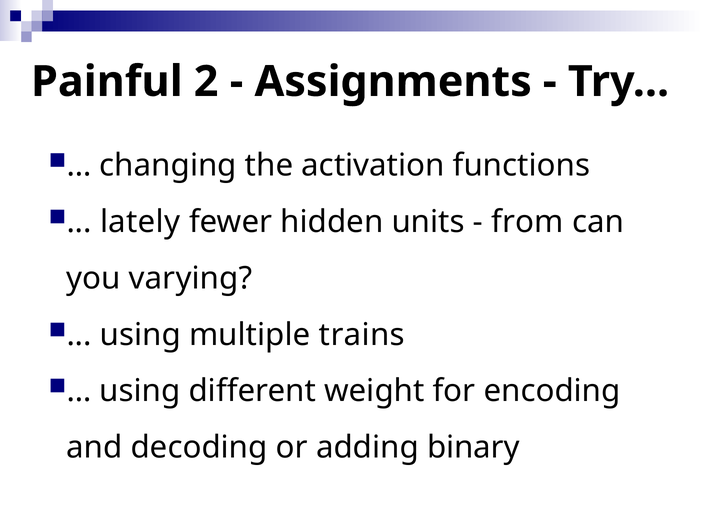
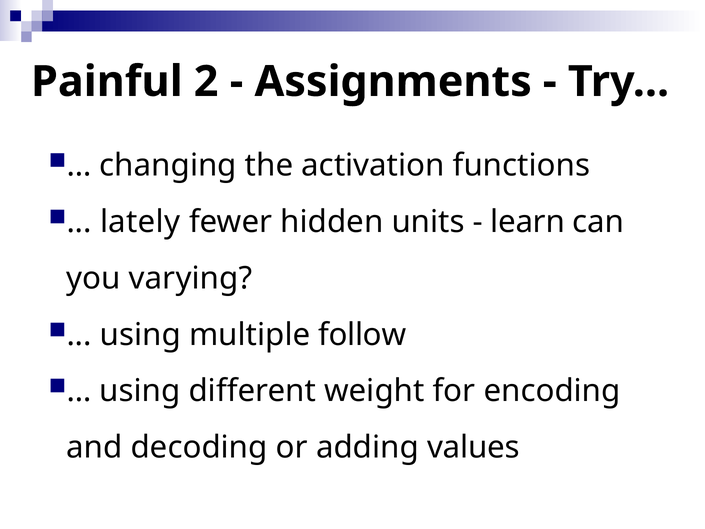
from: from -> learn
trains: trains -> follow
binary: binary -> values
